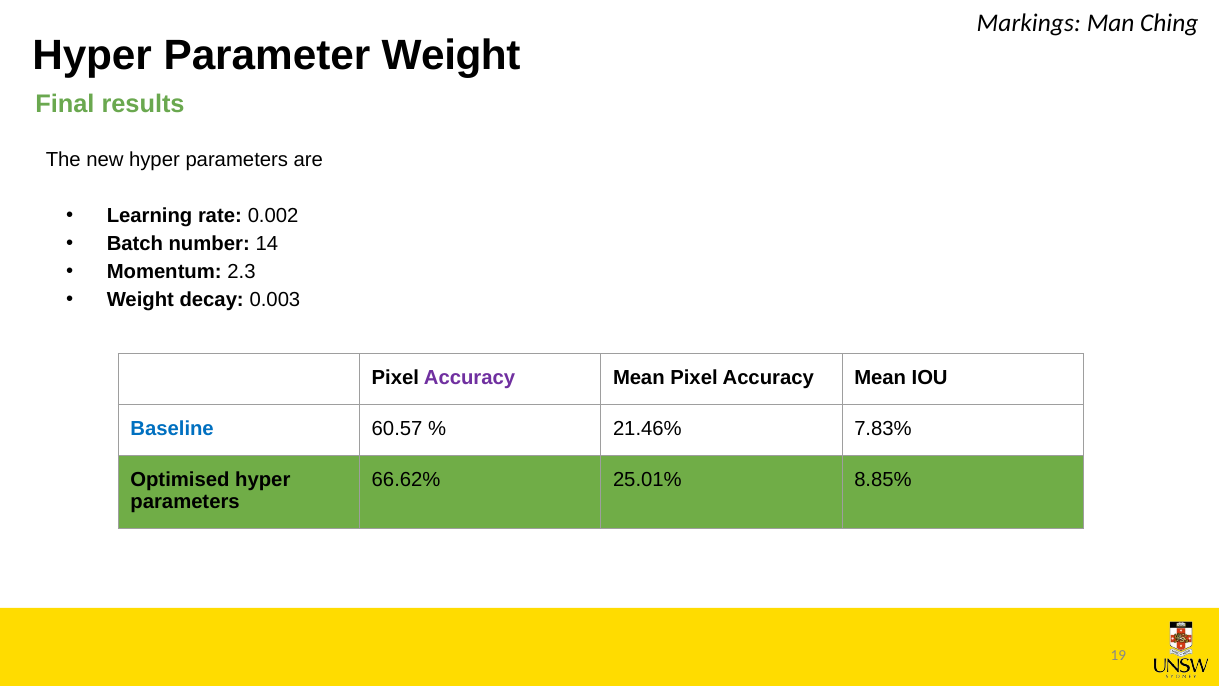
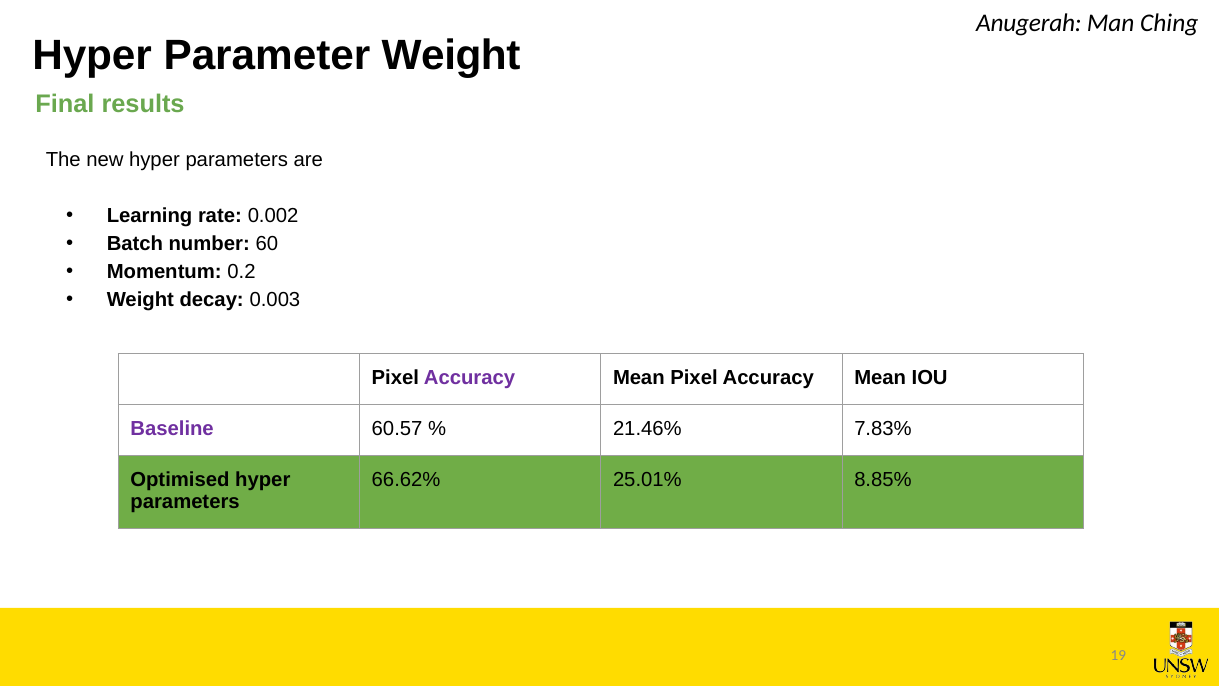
Markings: Markings -> Anugerah
14: 14 -> 60
2.3: 2.3 -> 0.2
Baseline colour: blue -> purple
